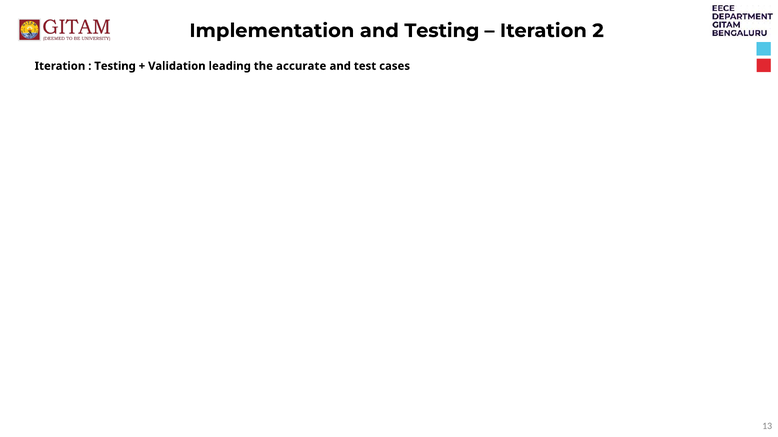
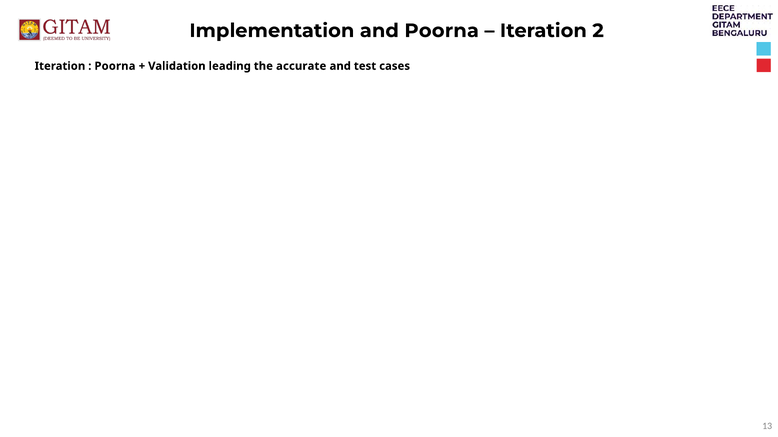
and Testing: Testing -> Poorna
Testing at (115, 66): Testing -> Poorna
